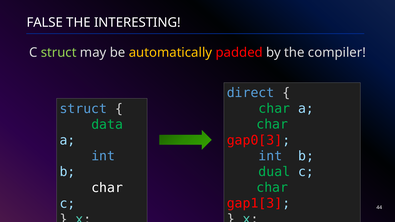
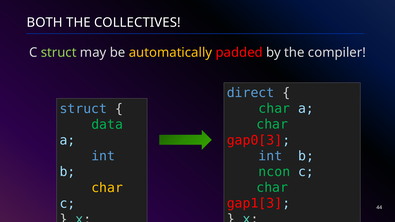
FALSE: FALSE -> BOTH
INTERESTING: INTERESTING -> COLLECTIVES
dual: dual -> ncon
char at (107, 188) colour: white -> yellow
